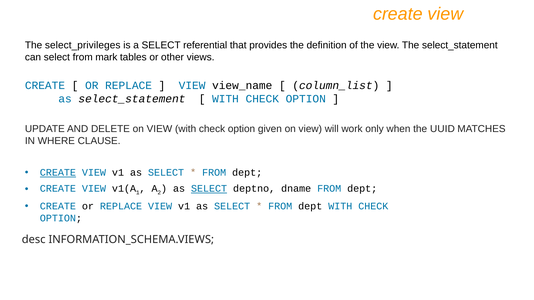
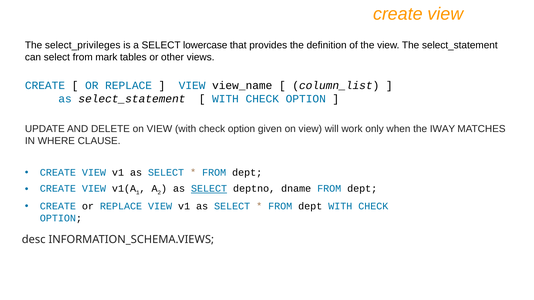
referential: referential -> lowercase
UUID: UUID -> IWAY
CREATE at (58, 173) underline: present -> none
